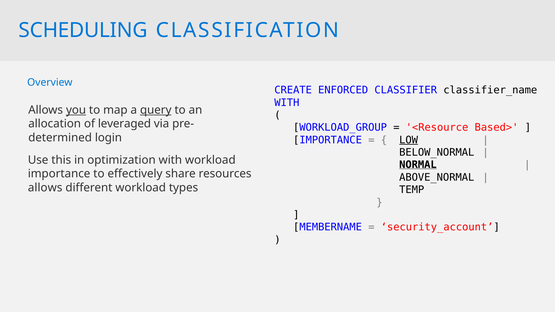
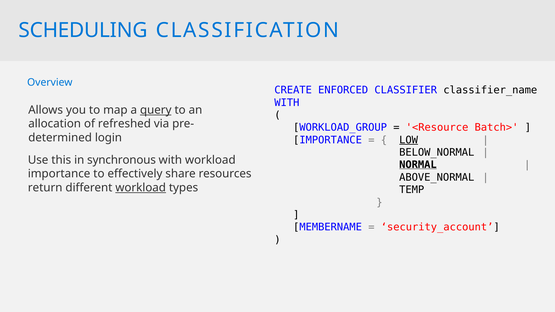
you underline: present -> none
leveraged: leveraged -> refreshed
Based>: Based> -> Batch>
optimization: optimization -> synchronous
allows at (45, 188): allows -> return
workload at (141, 188) underline: none -> present
